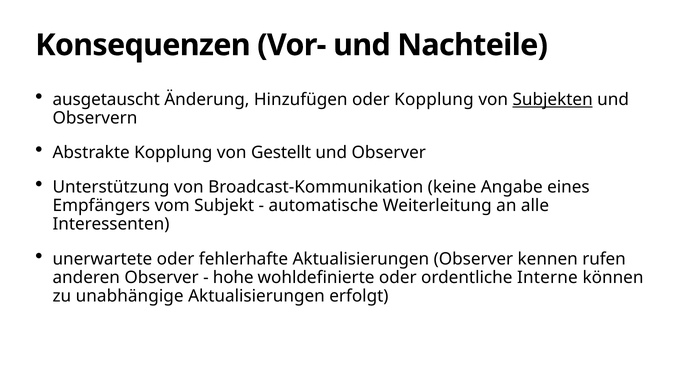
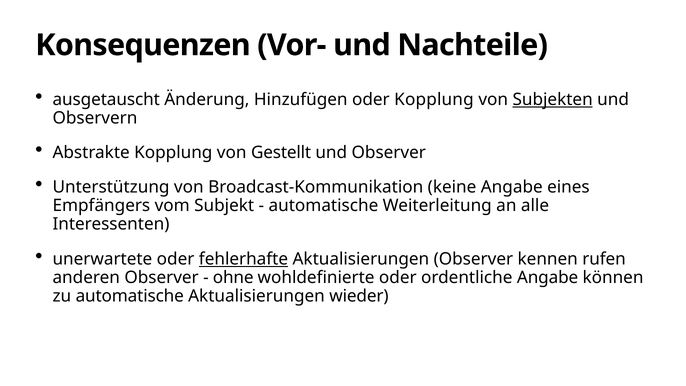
fehlerhafte underline: none -> present
hohe: hohe -> ohne
ordentliche Interne: Interne -> Angabe
zu unabhängige: unabhängige -> automatische
erfolgt: erfolgt -> wieder
